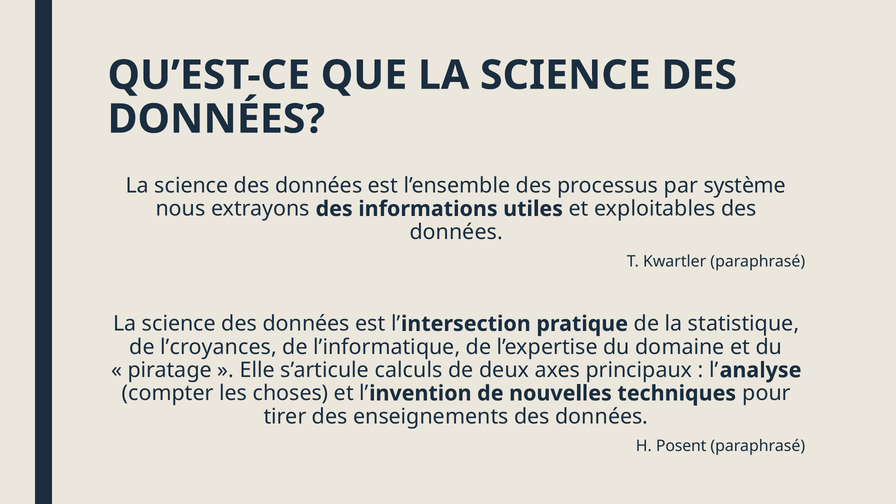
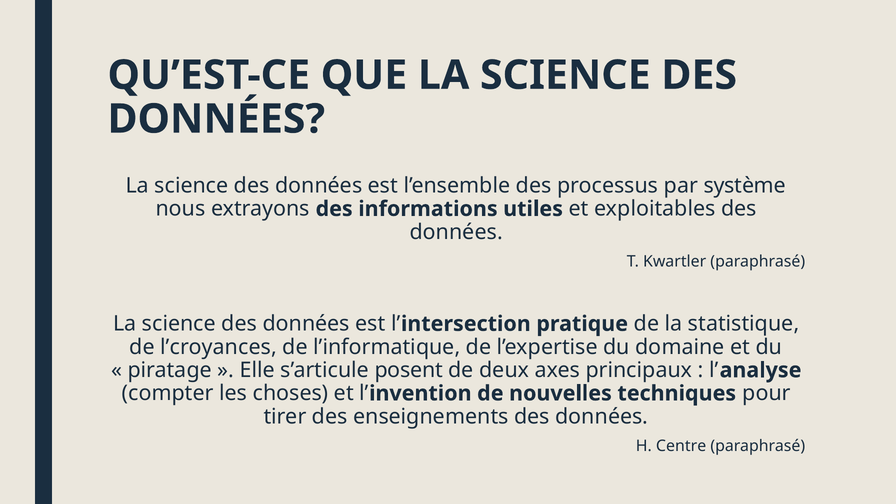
calculs: calculs -> posent
Posent: Posent -> Centre
